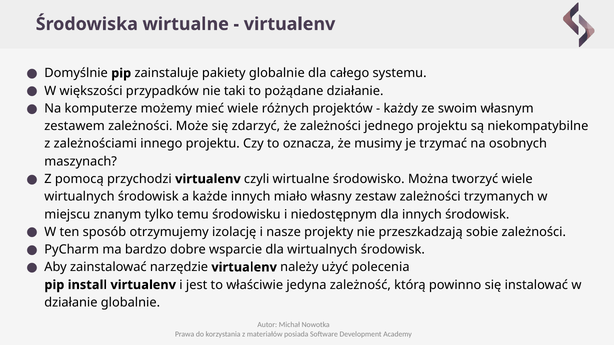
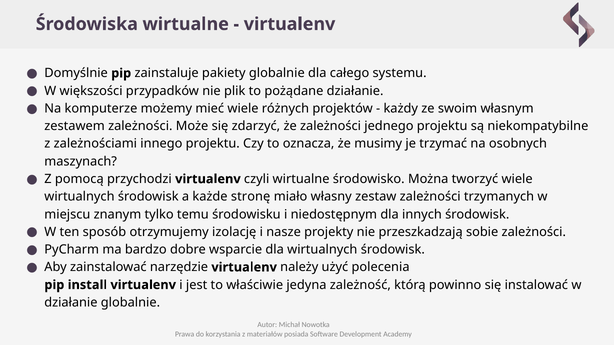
taki: taki -> plik
każde innych: innych -> stronę
